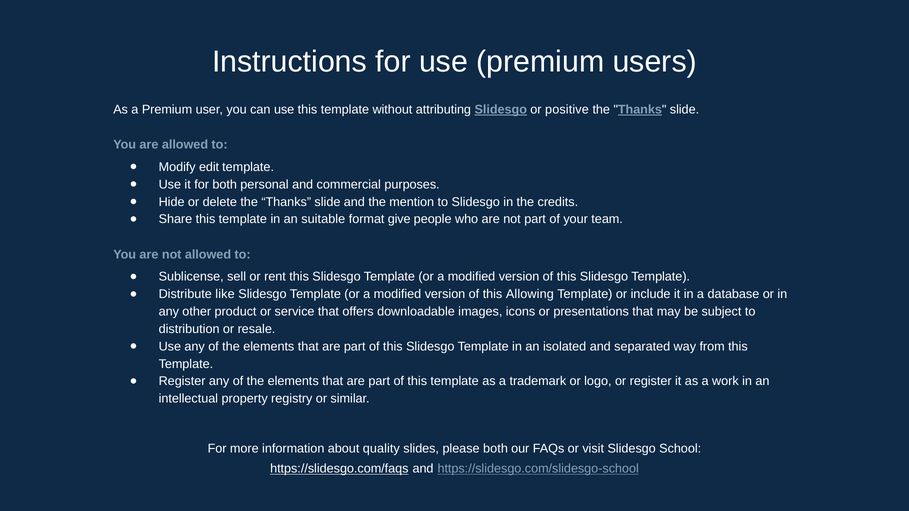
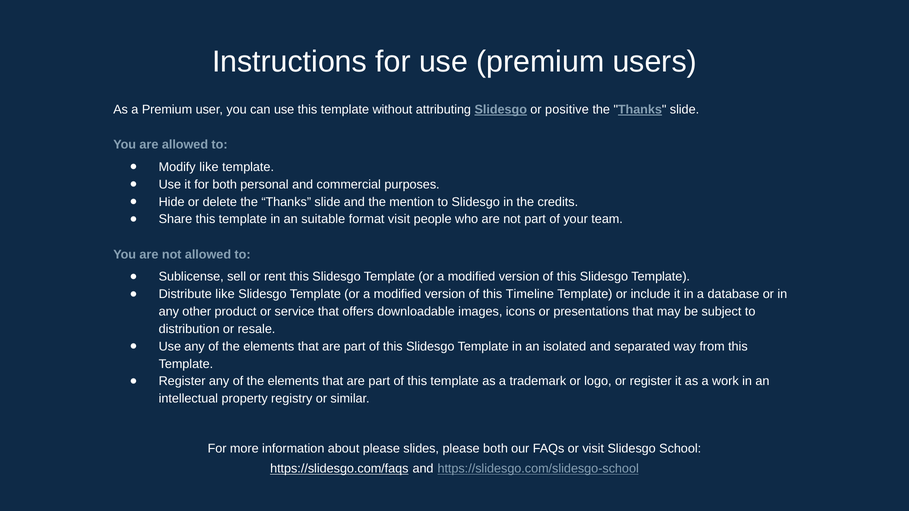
Modify edit: edit -> like
format give: give -> visit
Allowing: Allowing -> Timeline
about quality: quality -> please
